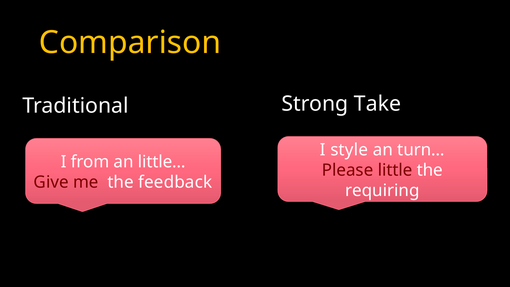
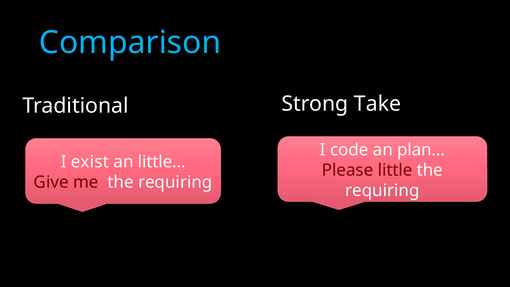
Comparison colour: yellow -> light blue
style: style -> code
turn…: turn… -> plan…
from: from -> exist
me the feedback: feedback -> requiring
